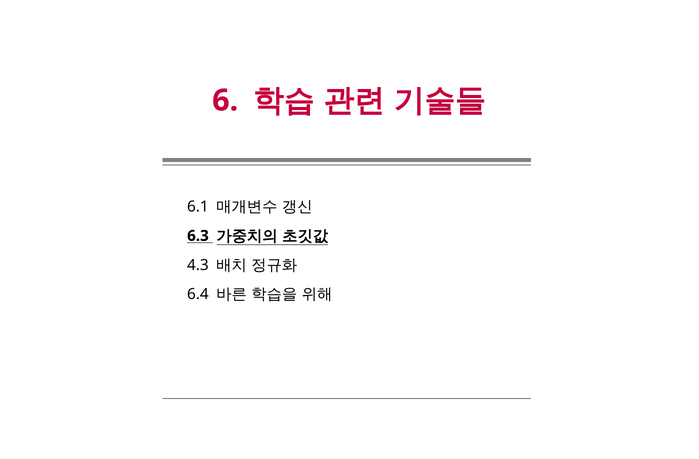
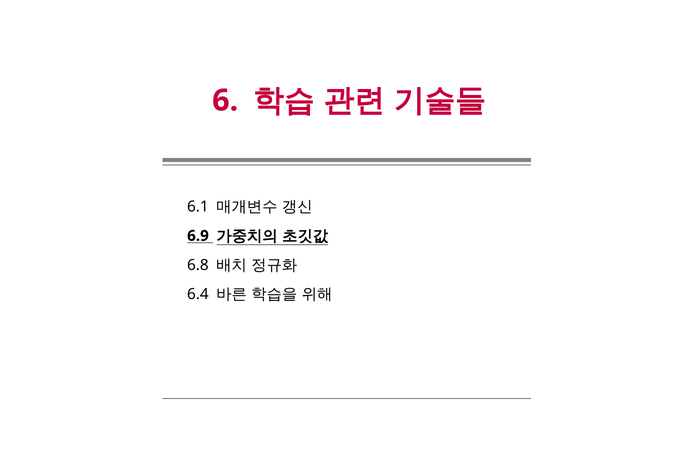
6.3: 6.3 -> 6.9
4.3: 4.3 -> 6.8
